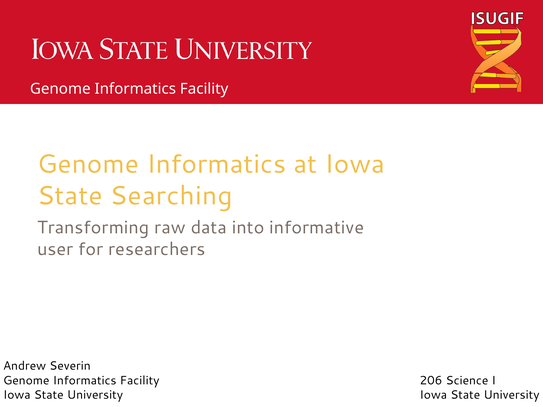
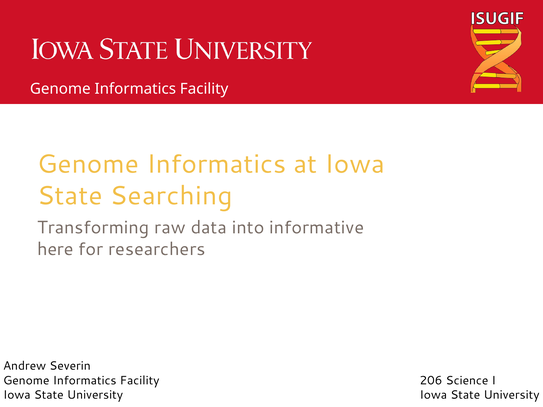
user: user -> here
